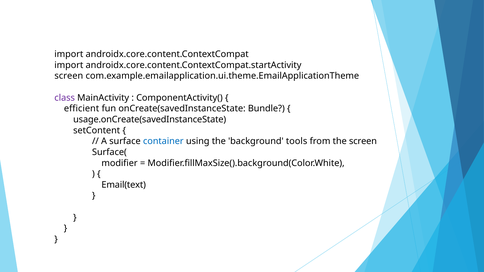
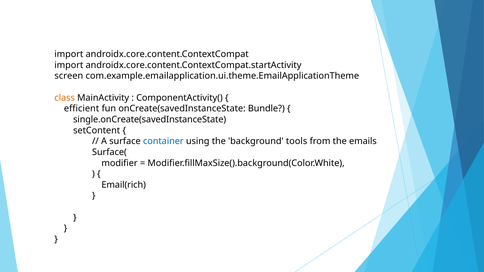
class colour: purple -> orange
usage.onCreate(savedInstanceState: usage.onCreate(savedInstanceState -> single.onCreate(savedInstanceState
the screen: screen -> emails
Email(text: Email(text -> Email(rich
